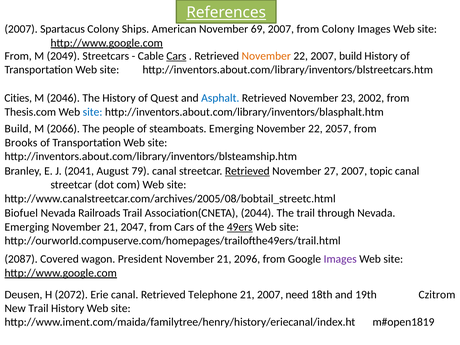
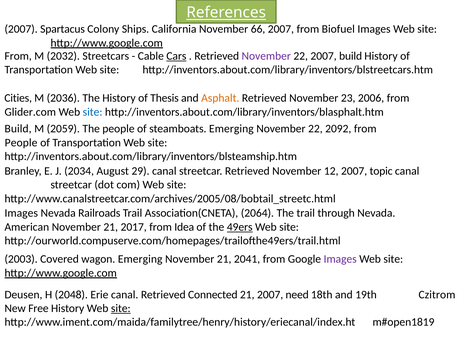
American: American -> California
69: 69 -> 66
from Colony: Colony -> Biofuel
2049: 2049 -> 2032
November at (266, 56) colour: orange -> purple
2046: 2046 -> 2036
Quest: Quest -> Thesis
Asphalt colour: blue -> orange
2002: 2002 -> 2006
Thesis.com: Thesis.com -> Glider.com
2066: 2066 -> 2059
2057: 2057 -> 2092
Brooks at (21, 143): Brooks -> People
2041: 2041 -> 2034
79: 79 -> 29
Retrieved at (247, 171) underline: present -> none
27: 27 -> 12
Biofuel at (21, 213): Biofuel -> Images
2044: 2044 -> 2064
Emerging at (27, 227): Emerging -> American
2047: 2047 -> 2017
from Cars: Cars -> Idea
2087: 2087 -> 2003
wagon President: President -> Emerging
2096: 2096 -> 2041
2072: 2072 -> 2048
Telephone: Telephone -> Connected
New Trail: Trail -> Free
site at (121, 308) underline: none -> present
